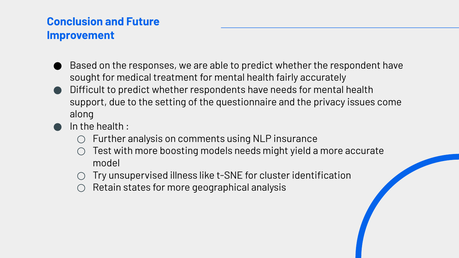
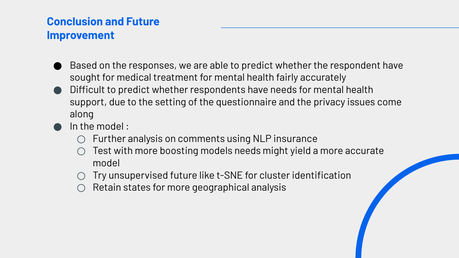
the health: health -> model
unsupervised illness: illness -> future
